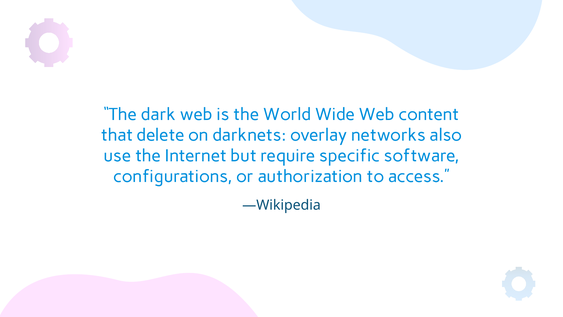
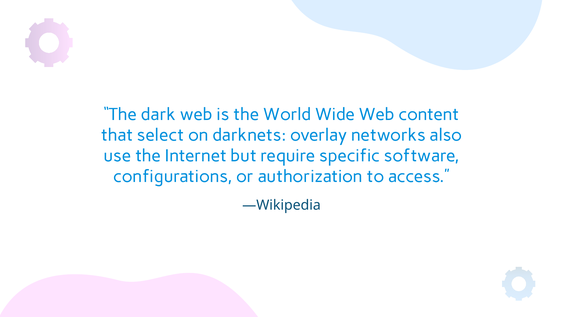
delete: delete -> select
